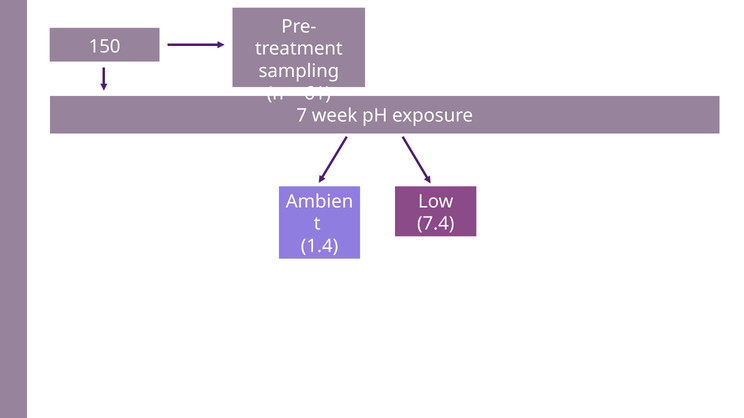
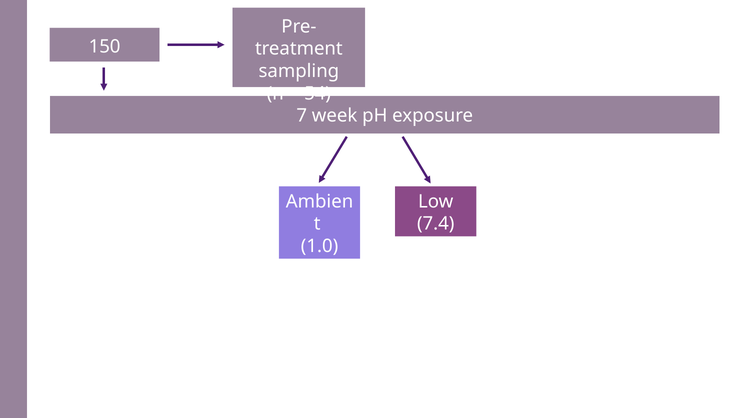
61: 61 -> 54
1.4: 1.4 -> 1.0
